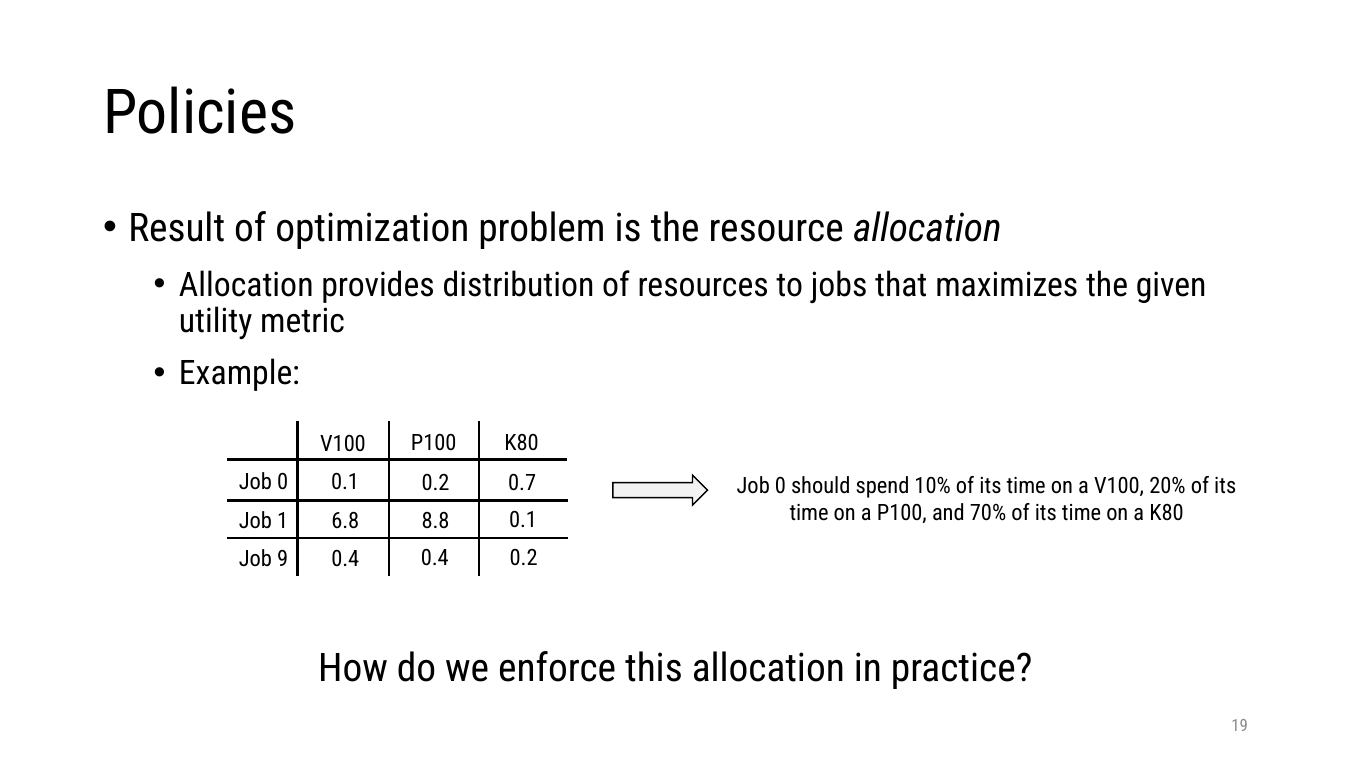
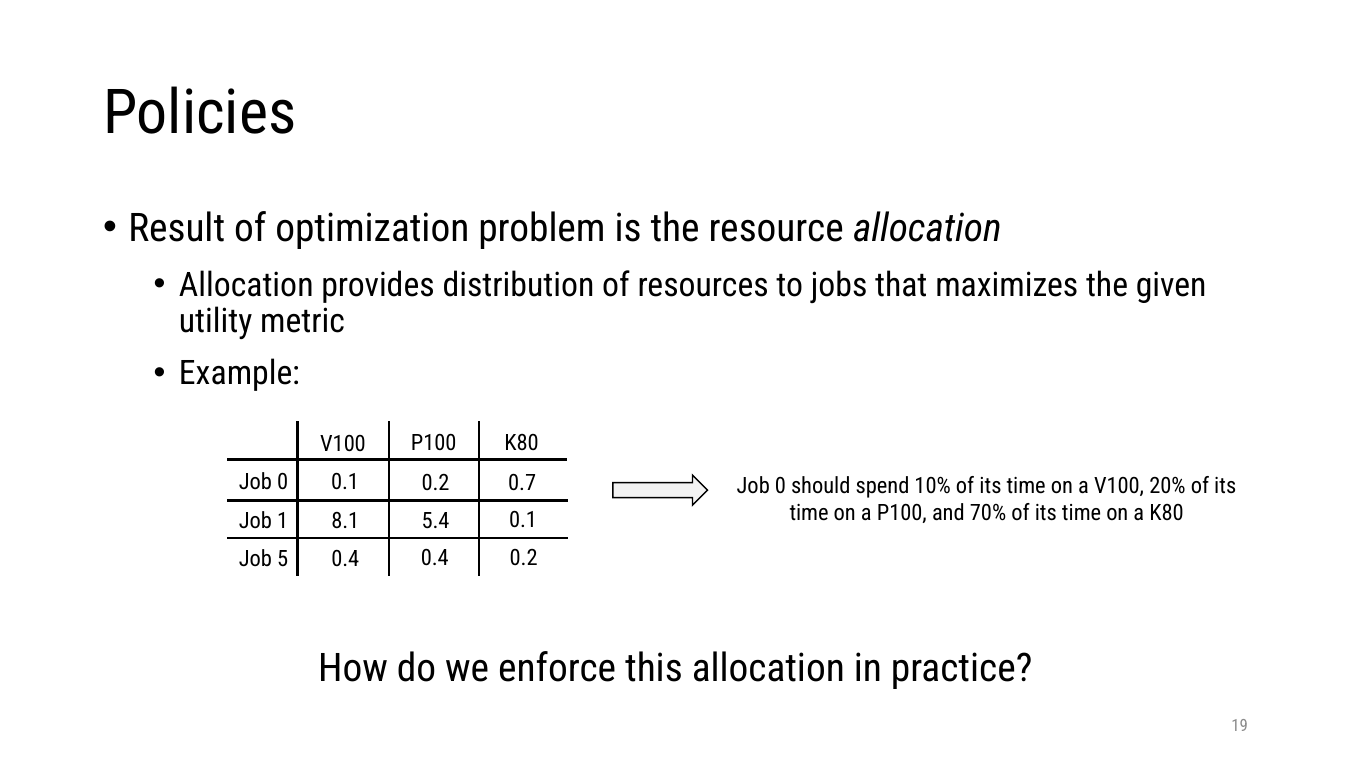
8.8: 8.8 -> 5.4
6.8: 6.8 -> 8.1
9: 9 -> 5
